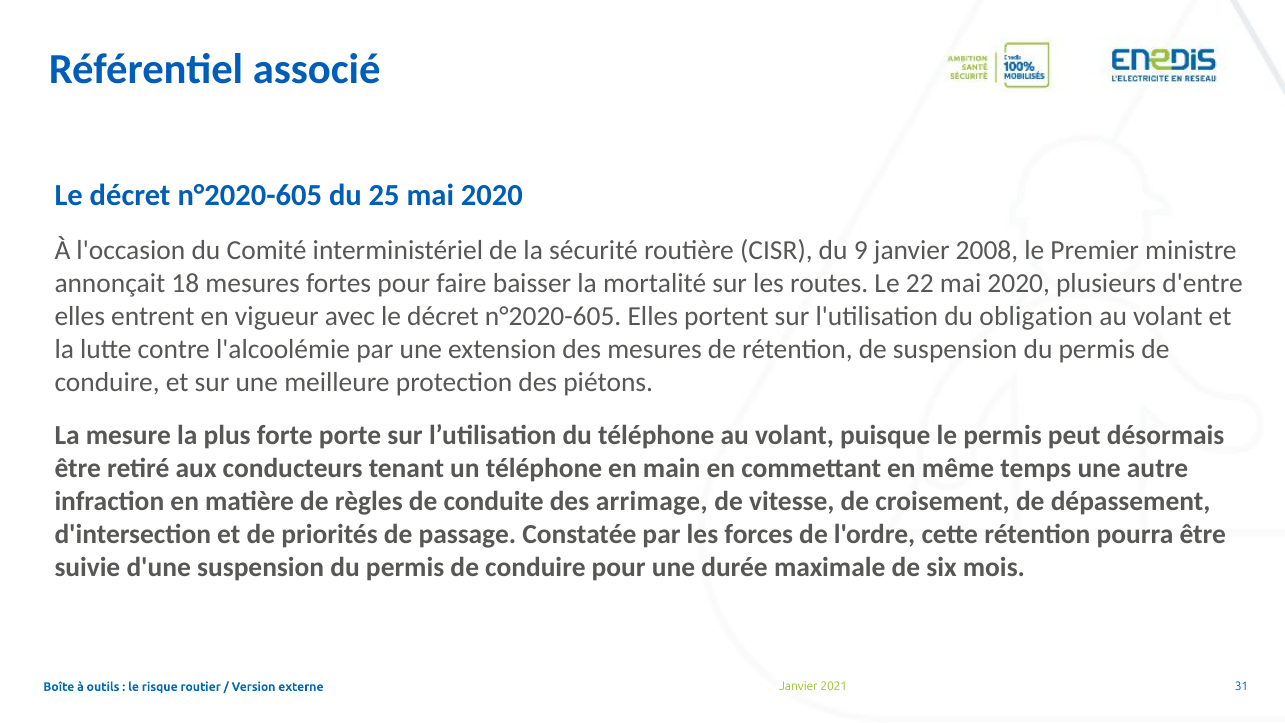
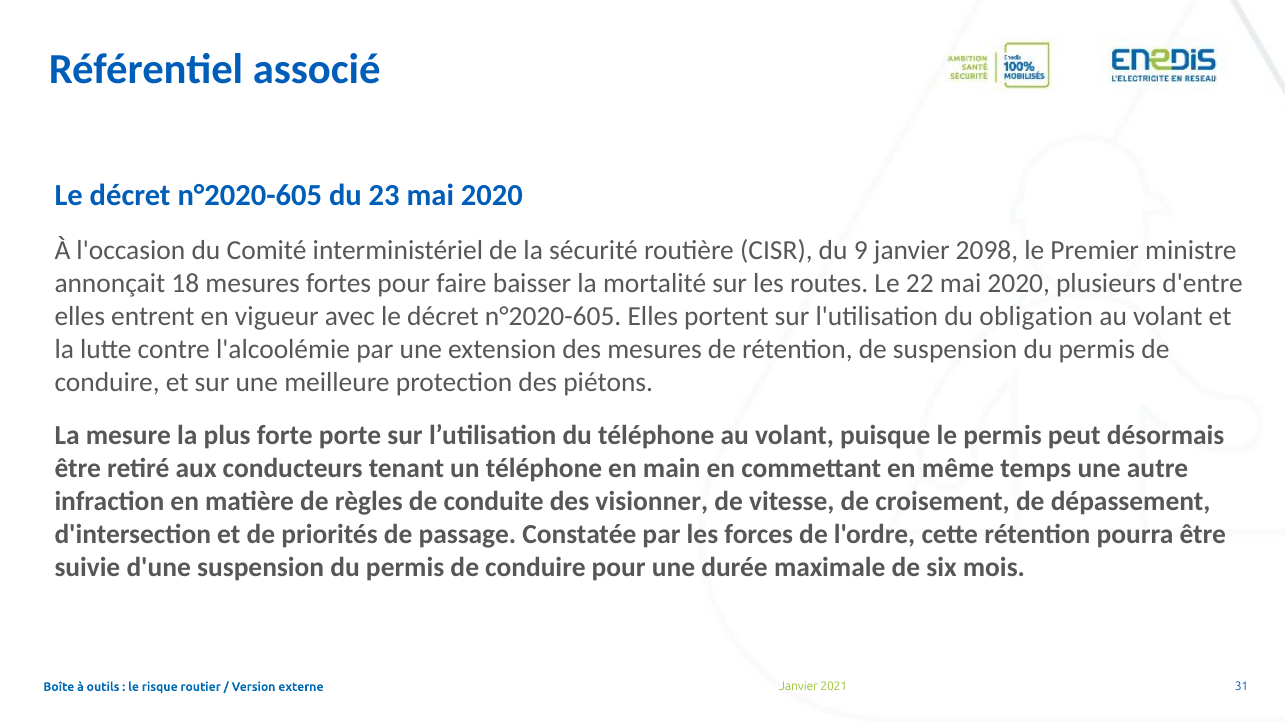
25: 25 -> 23
2008: 2008 -> 2098
arrimage: arrimage -> visionner
